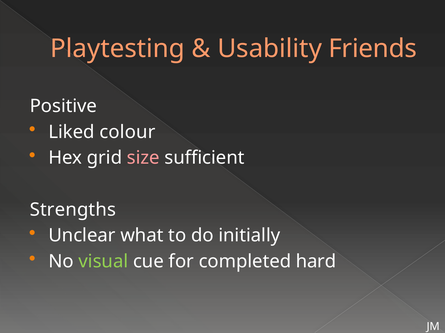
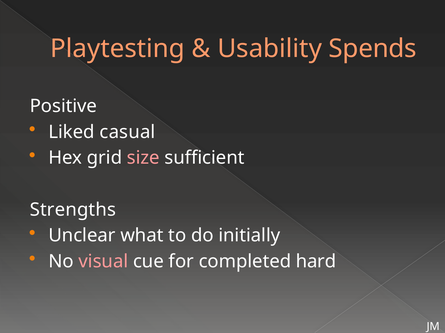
Friends: Friends -> Spends
colour: colour -> casual
visual colour: light green -> pink
